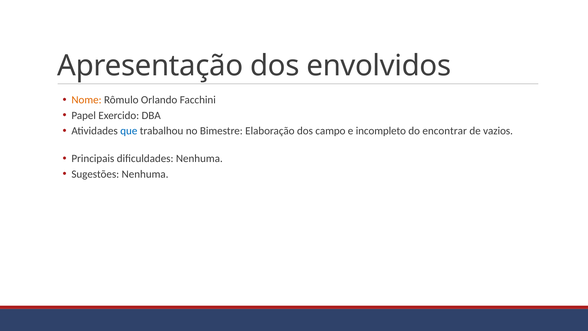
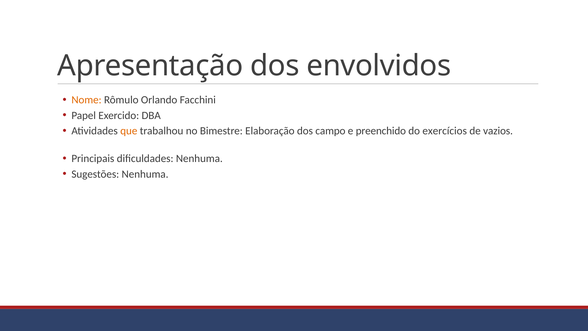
que colour: blue -> orange
incompleto: incompleto -> preenchido
encontrar: encontrar -> exercícios
